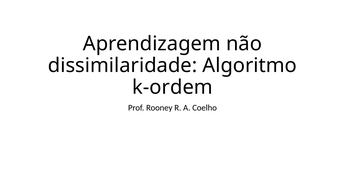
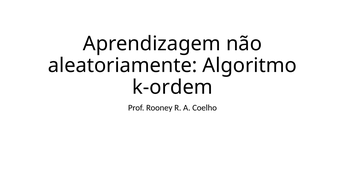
dissimilaridade: dissimilaridade -> aleatoriamente
